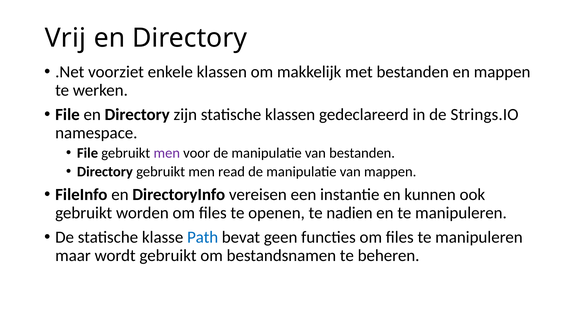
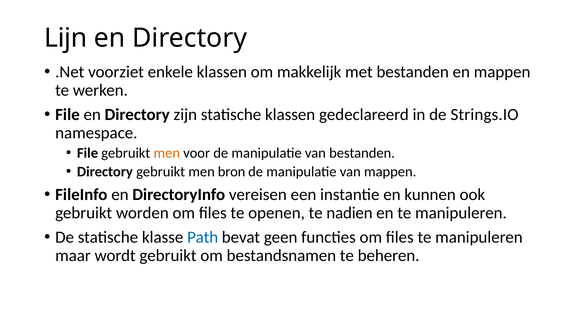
Vrij: Vrij -> Lijn
men at (167, 153) colour: purple -> orange
read: read -> bron
